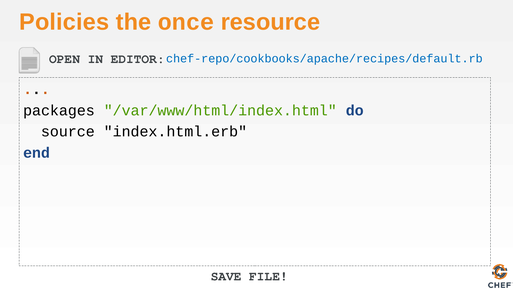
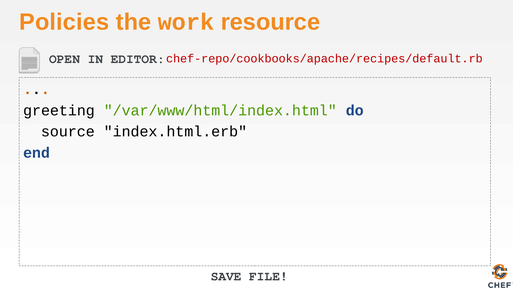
once: once -> work
chef-repo/cookbooks/apache/recipes/default.rb colour: blue -> red
packages: packages -> greeting
